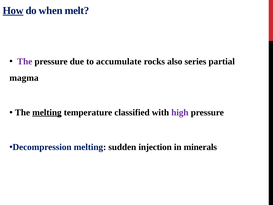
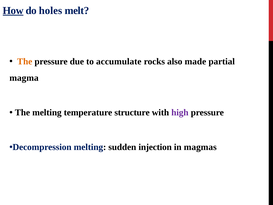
when: when -> holes
The at (25, 62) colour: purple -> orange
series: series -> made
melting at (47, 112) underline: present -> none
classified: classified -> structure
minerals: minerals -> magmas
